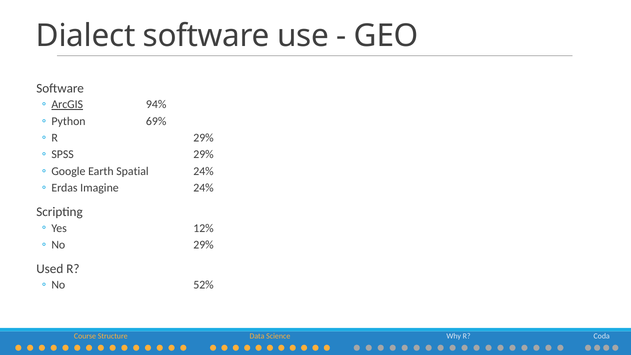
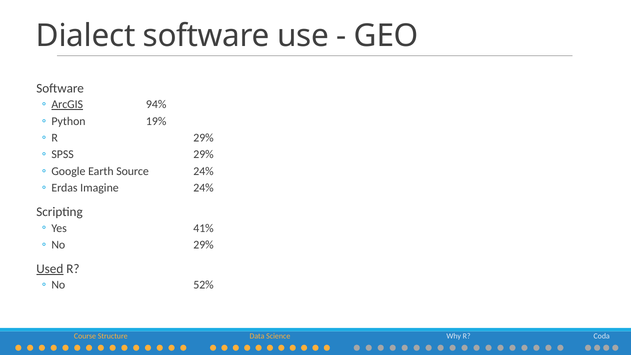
69%: 69% -> 19%
Spatial: Spatial -> Source
12%: 12% -> 41%
Used underline: none -> present
